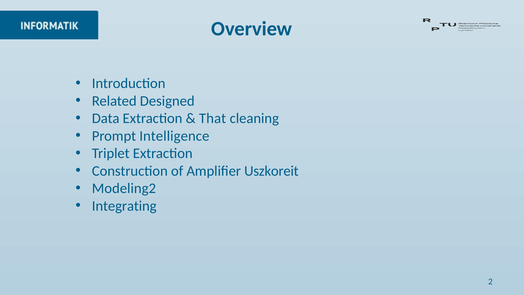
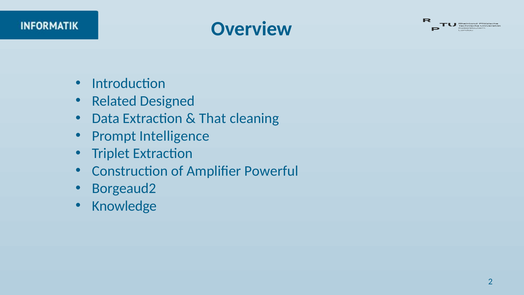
Uszkoreit: Uszkoreit -> Powerful
Modeling2: Modeling2 -> Borgeaud2
Integrating: Integrating -> Knowledge
